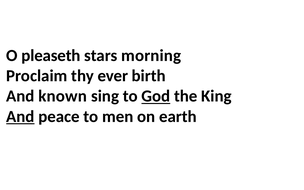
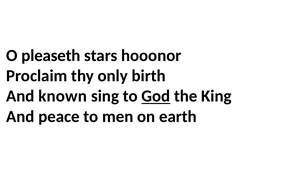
morning: morning -> hooonor
ever: ever -> only
And at (20, 116) underline: present -> none
